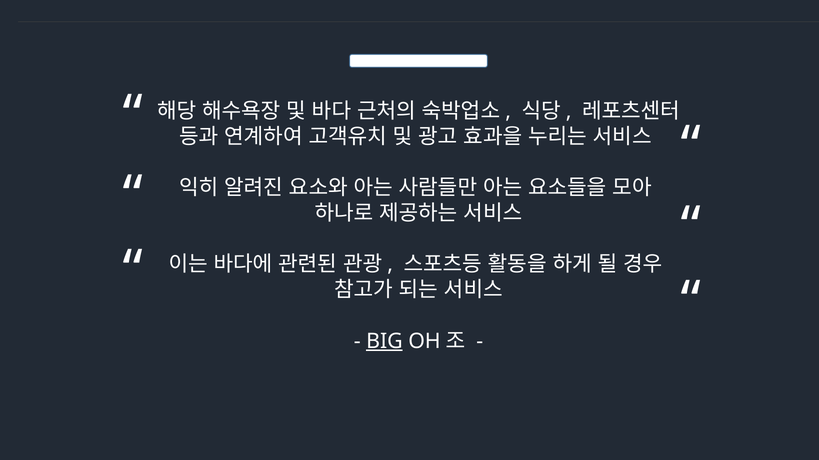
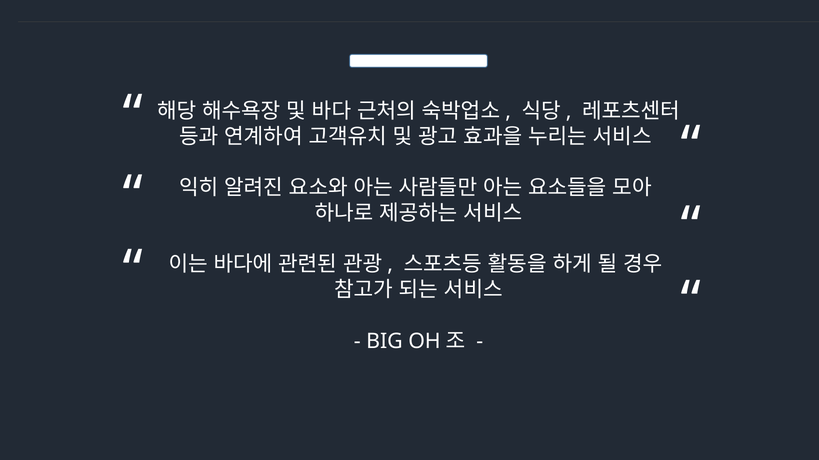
BIG underline: present -> none
